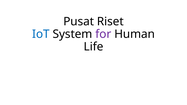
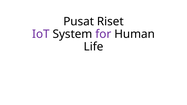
IoT colour: blue -> purple
